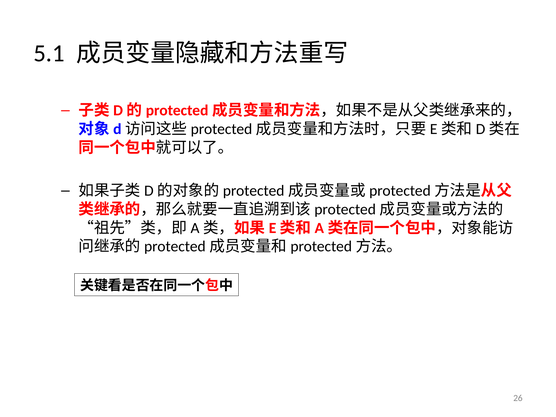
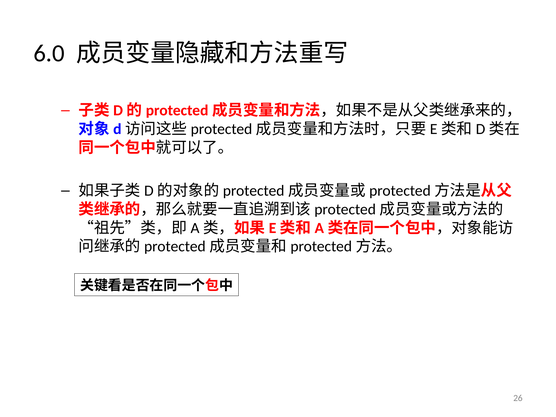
5.1: 5.1 -> 6.0
